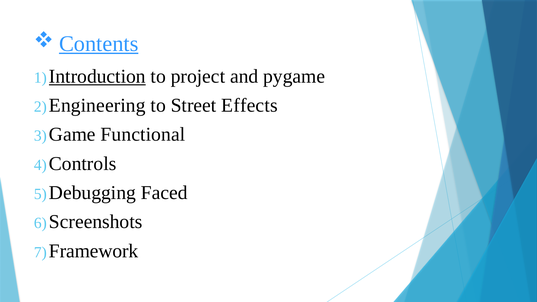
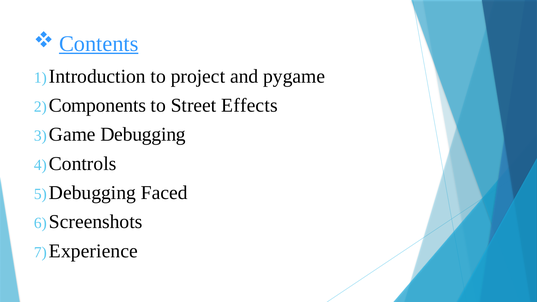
Introduction underline: present -> none
Engineering: Engineering -> Components
Game Functional: Functional -> Debugging
Framework: Framework -> Experience
